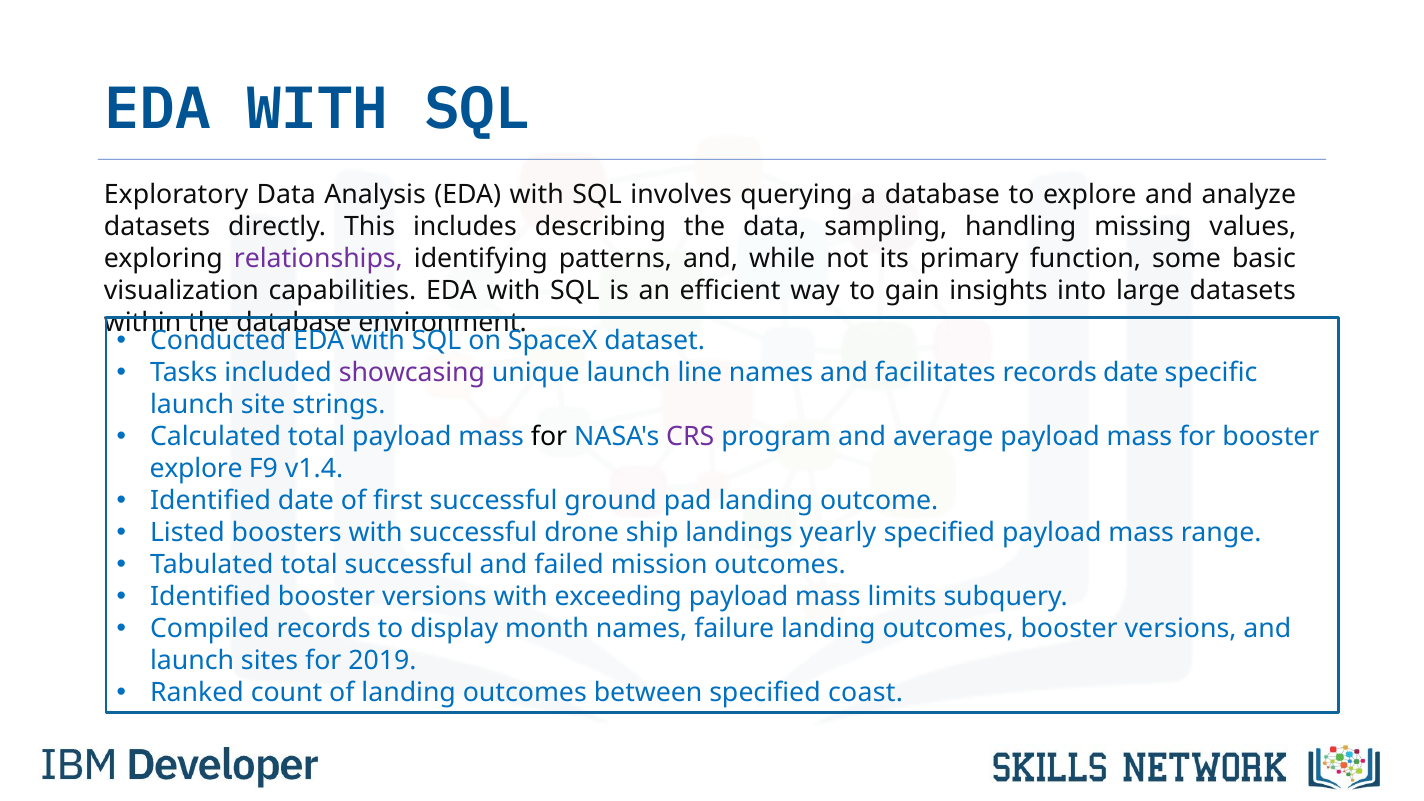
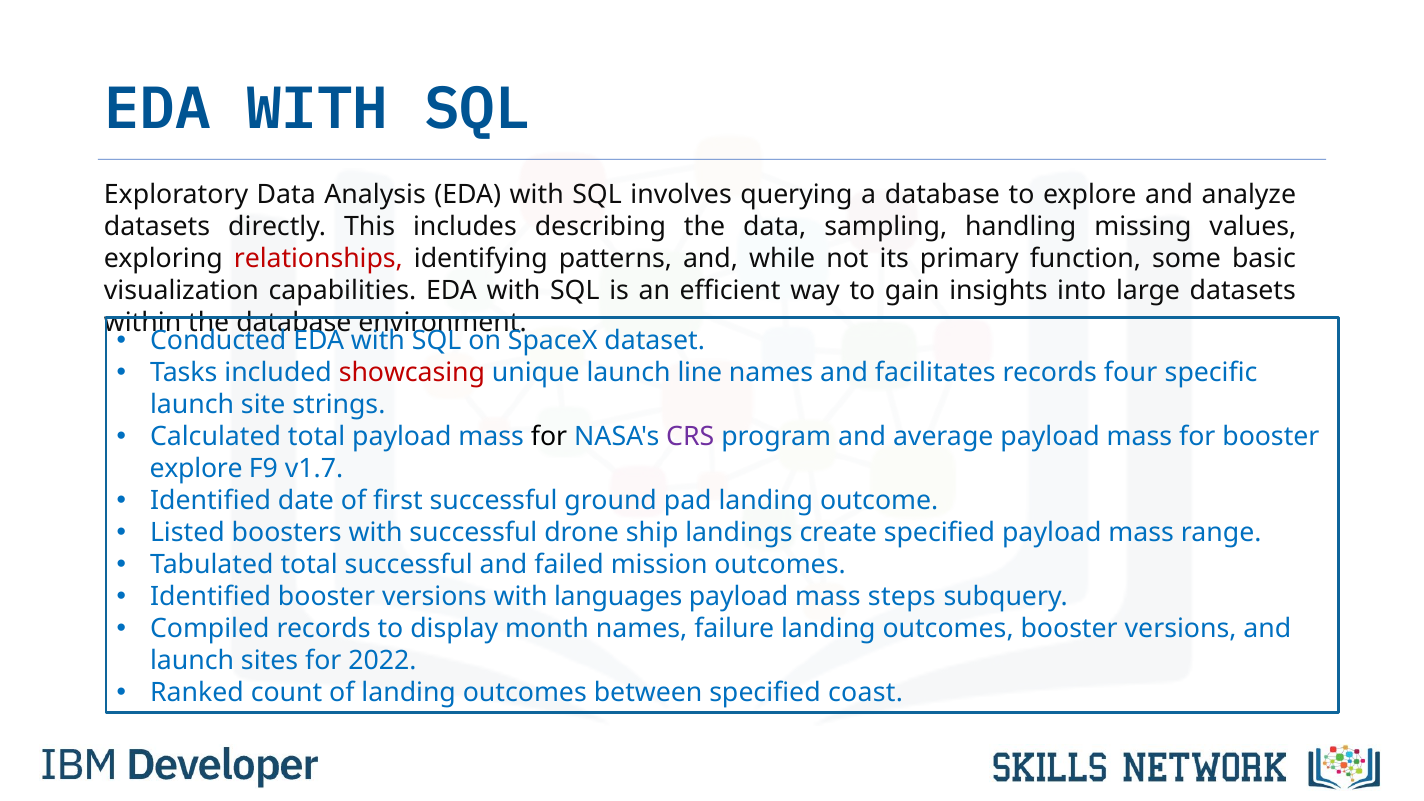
relationships colour: purple -> red
showcasing colour: purple -> red
records date: date -> four
v1.4: v1.4 -> v1.7
yearly: yearly -> create
exceeding: exceeding -> languages
limits: limits -> steps
2019: 2019 -> 2022
